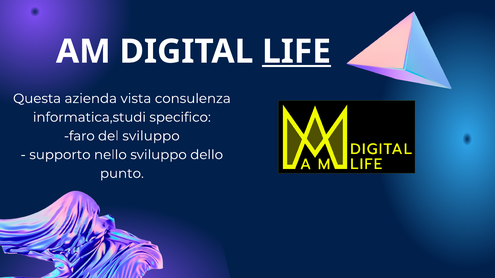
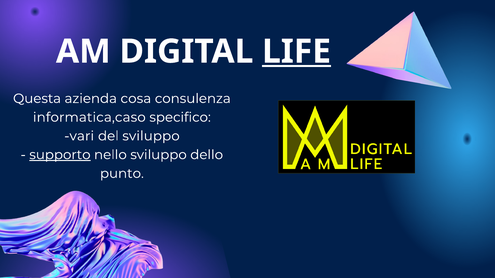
vista: vista -> cosa
informatica,studi: informatica,studi -> informatica,caso
faro: faro -> vari
supporto underline: none -> present
